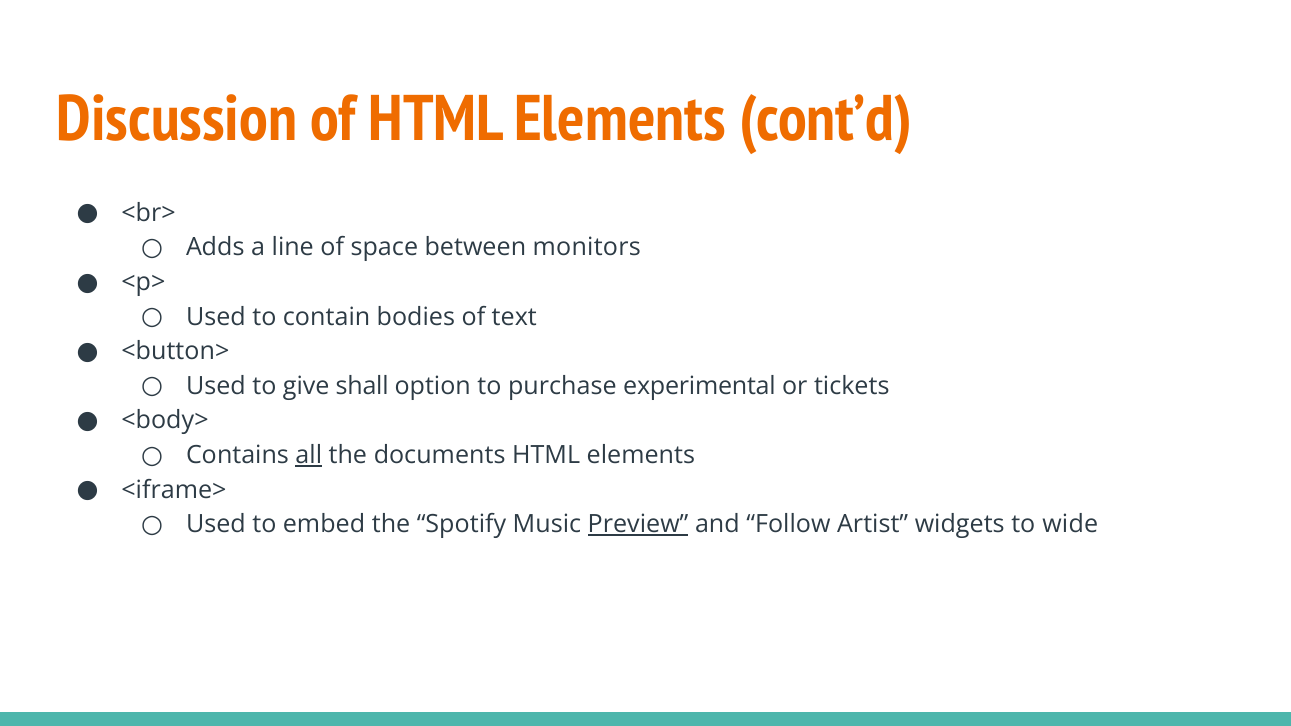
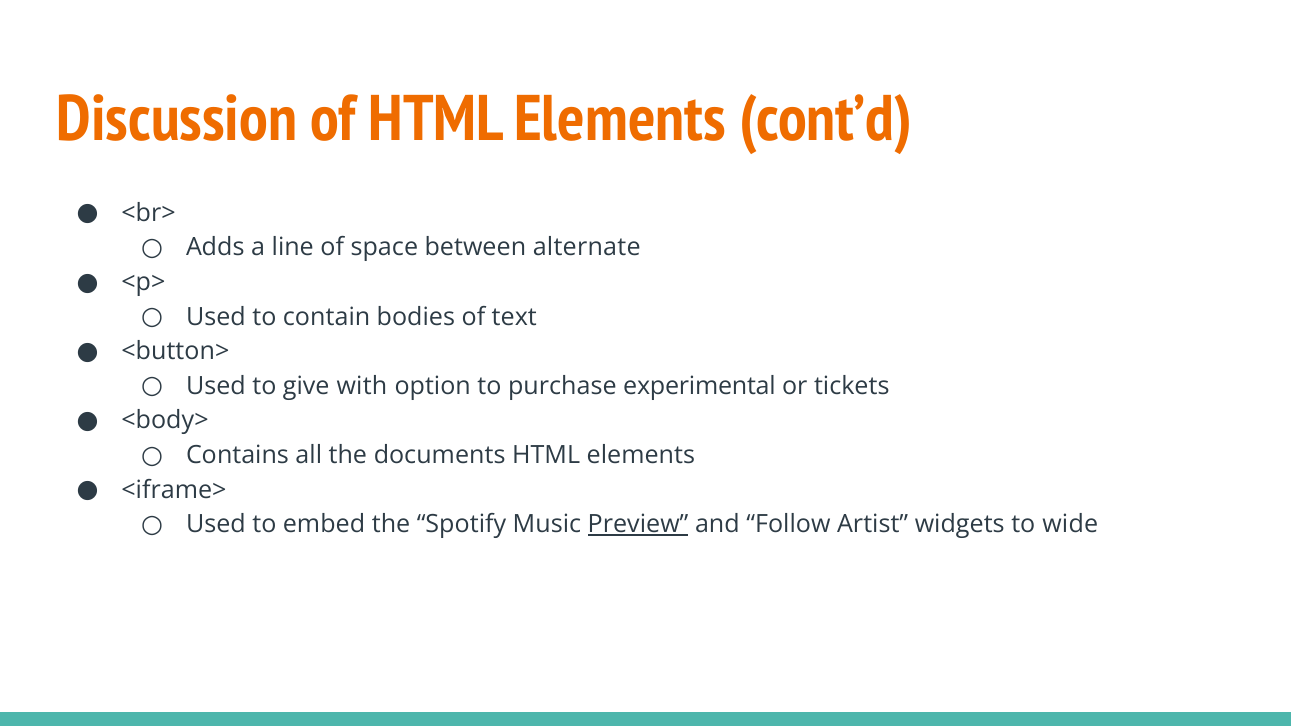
monitors: monitors -> alternate
shall: shall -> with
all underline: present -> none
